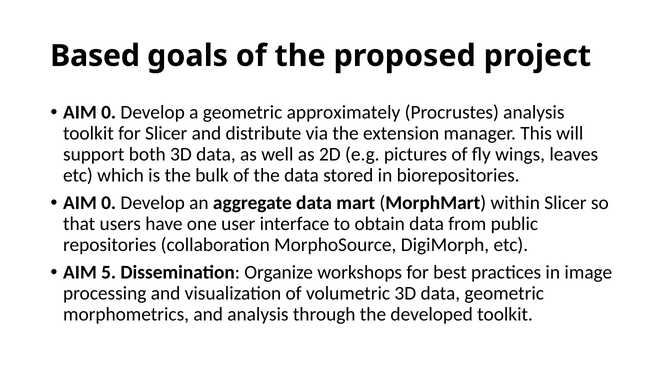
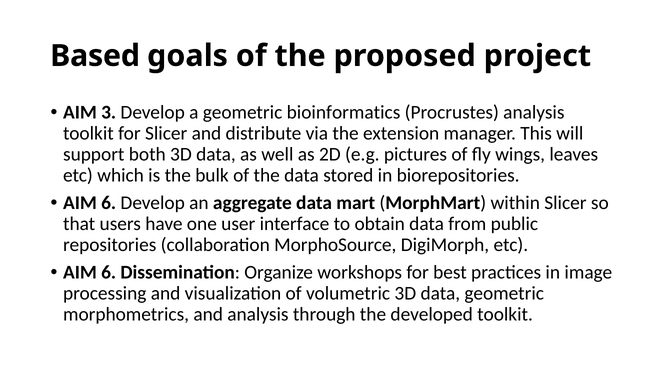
0 at (109, 112): 0 -> 3
approximately: approximately -> bioinformatics
0 at (109, 203): 0 -> 6
5 at (109, 272): 5 -> 6
